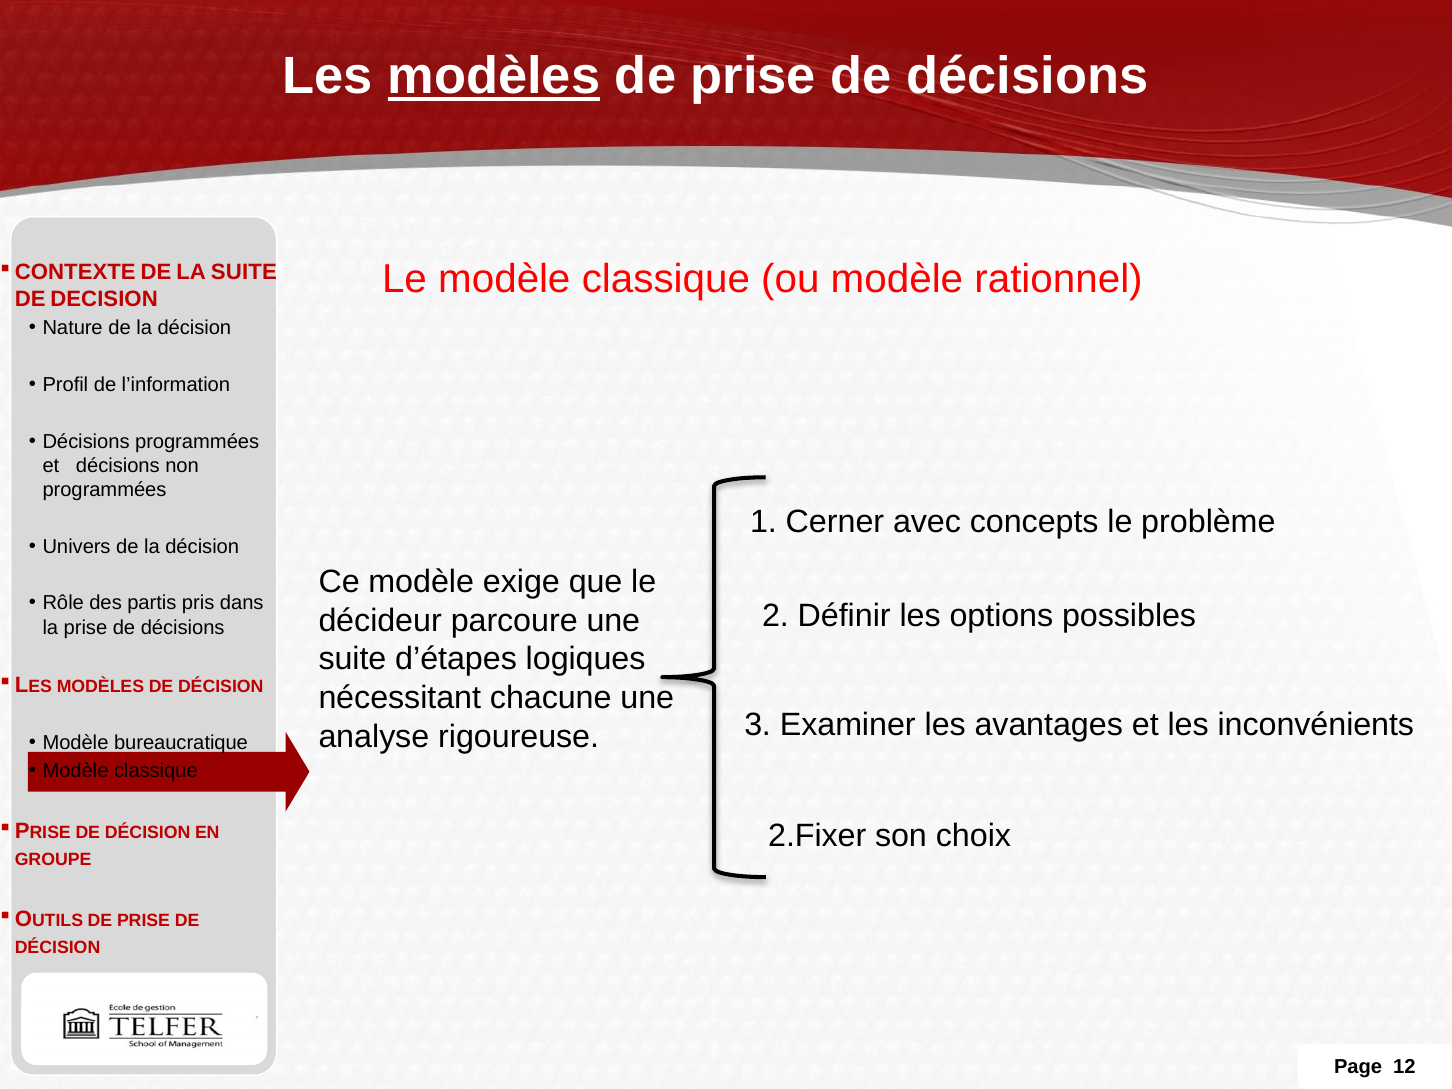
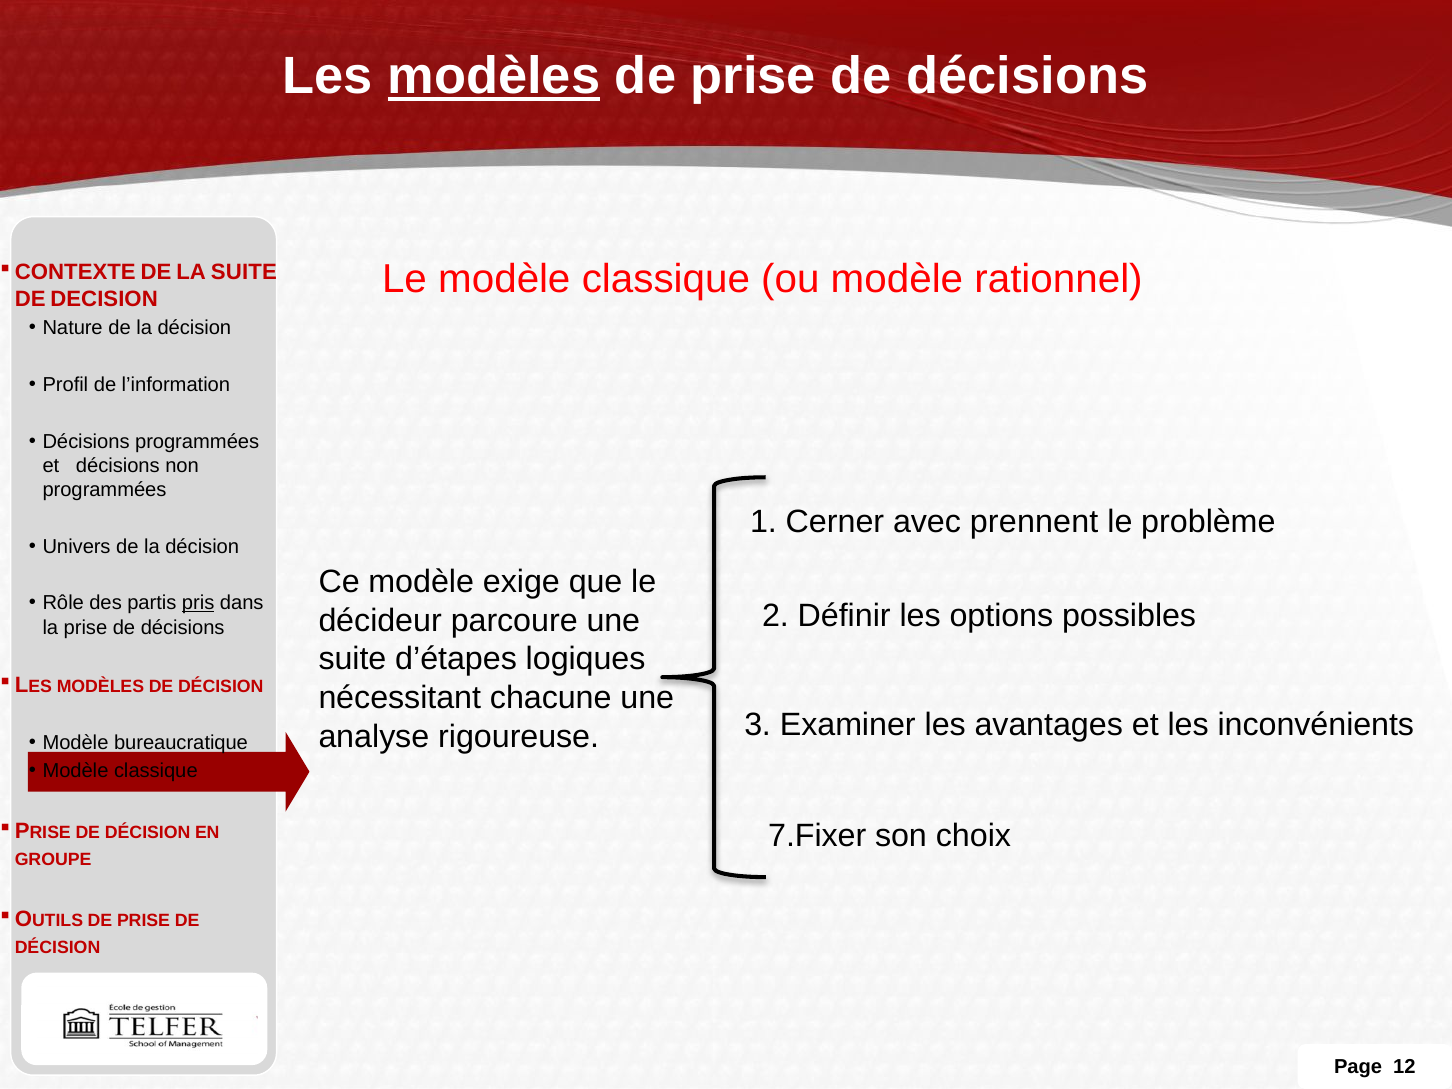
concepts: concepts -> prennent
pris underline: none -> present
2.Fixer: 2.Fixer -> 7.Fixer
